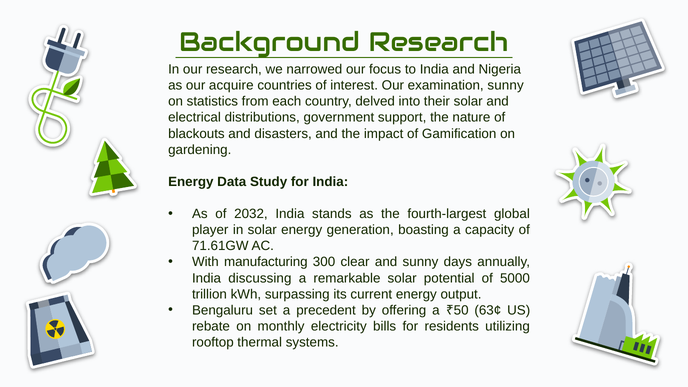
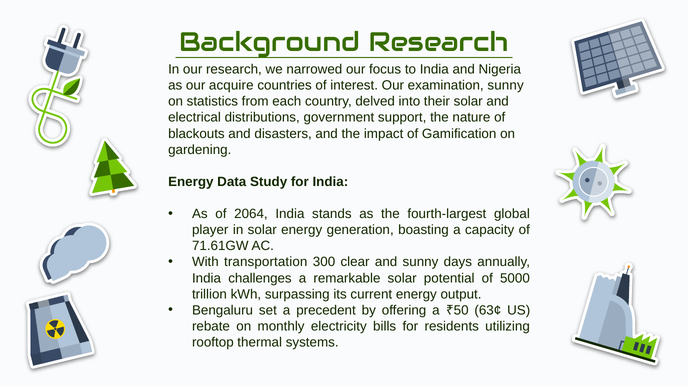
2032: 2032 -> 2064
manufacturing: manufacturing -> transportation
discussing: discussing -> challenges
